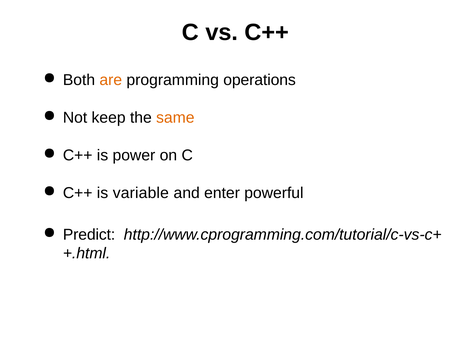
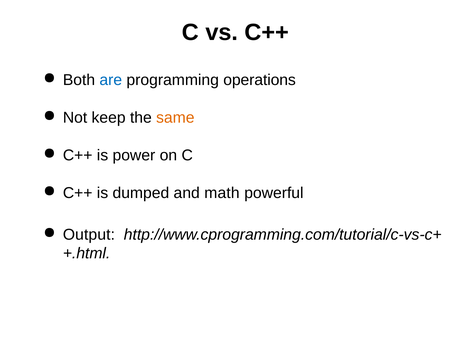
are colour: orange -> blue
variable: variable -> dumped
enter: enter -> math
Predict: Predict -> Output
